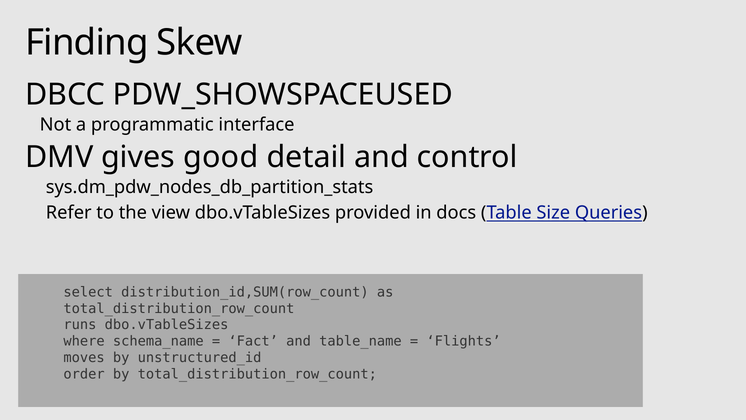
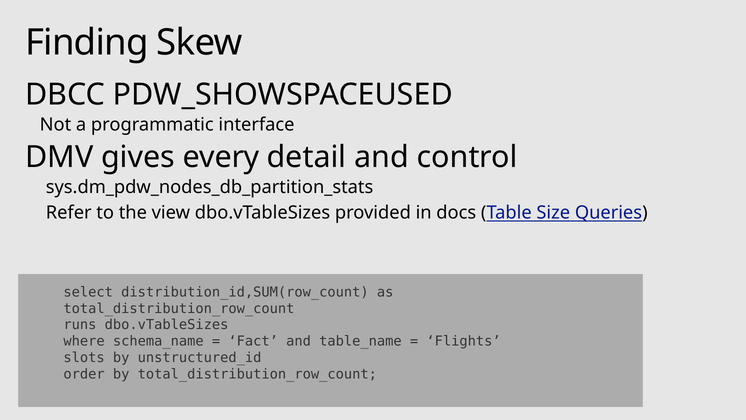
good: good -> every
moves: moves -> slots
